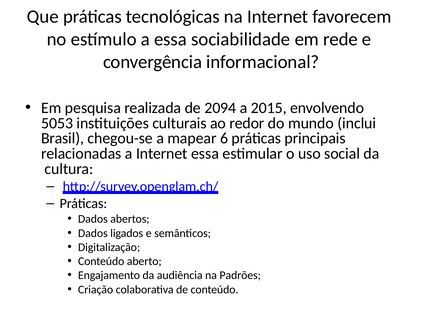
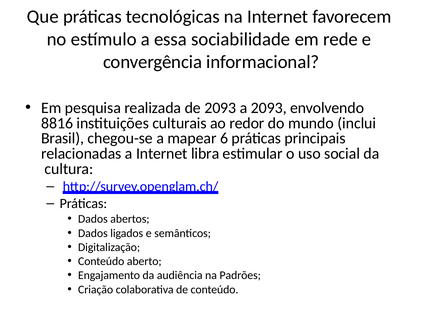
de 2094: 2094 -> 2093
a 2015: 2015 -> 2093
5053: 5053 -> 8816
Internet essa: essa -> libra
